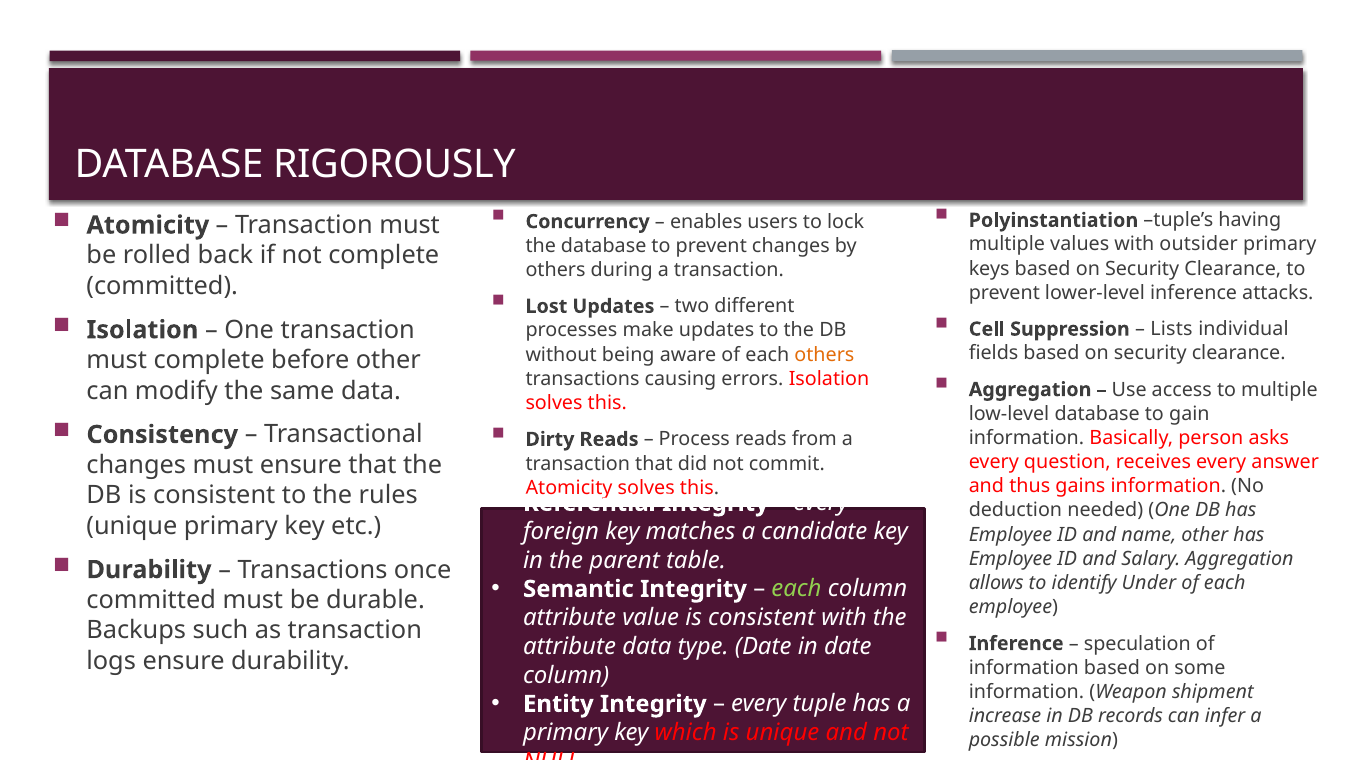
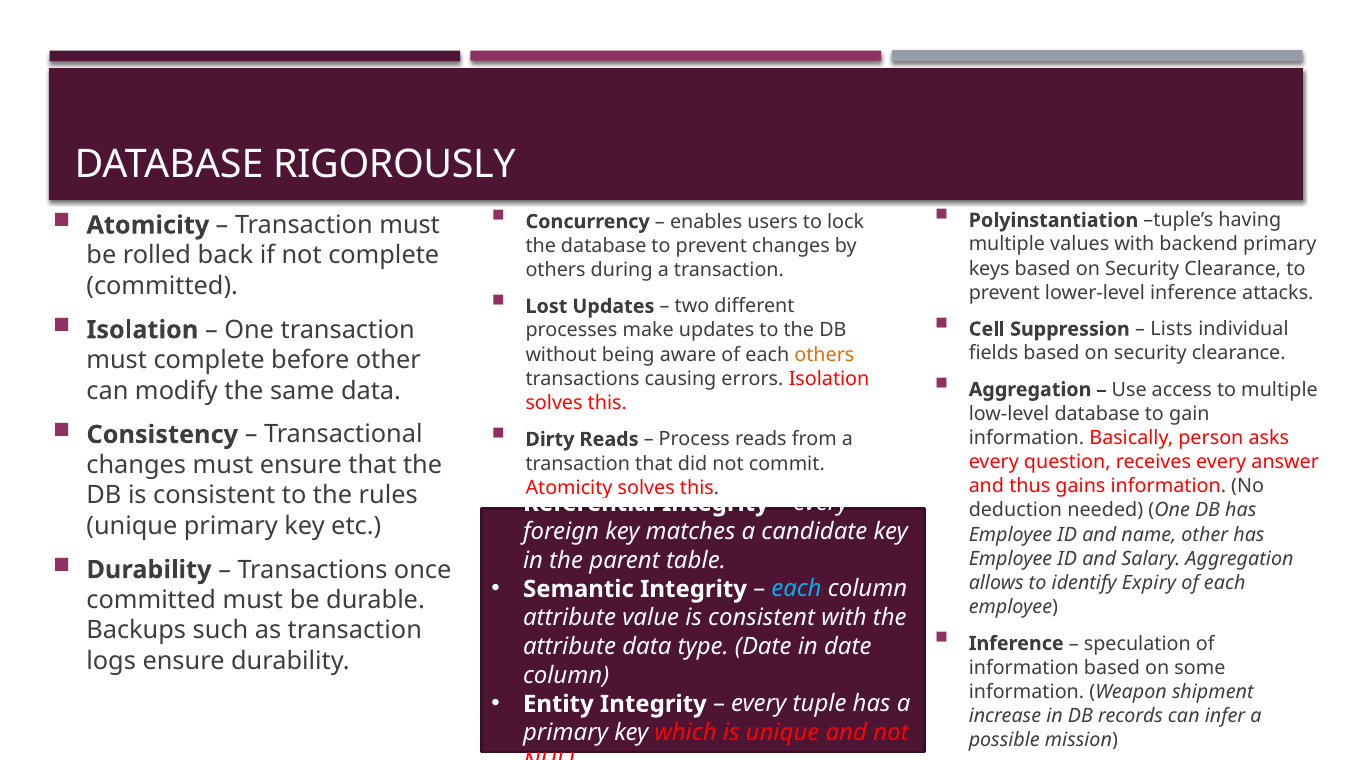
outsider: outsider -> backend
each at (796, 589) colour: light green -> light blue
Under: Under -> Expiry
